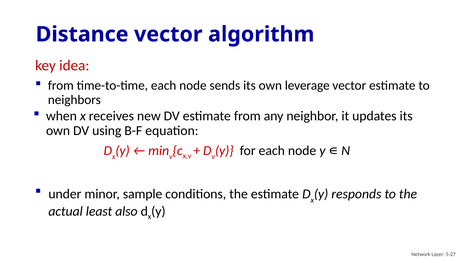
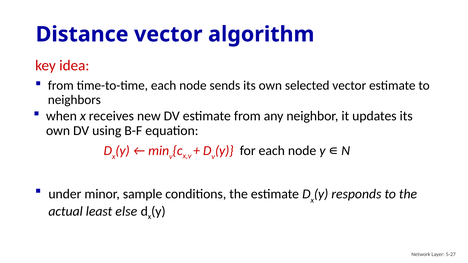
leverage: leverage -> selected
also: also -> else
